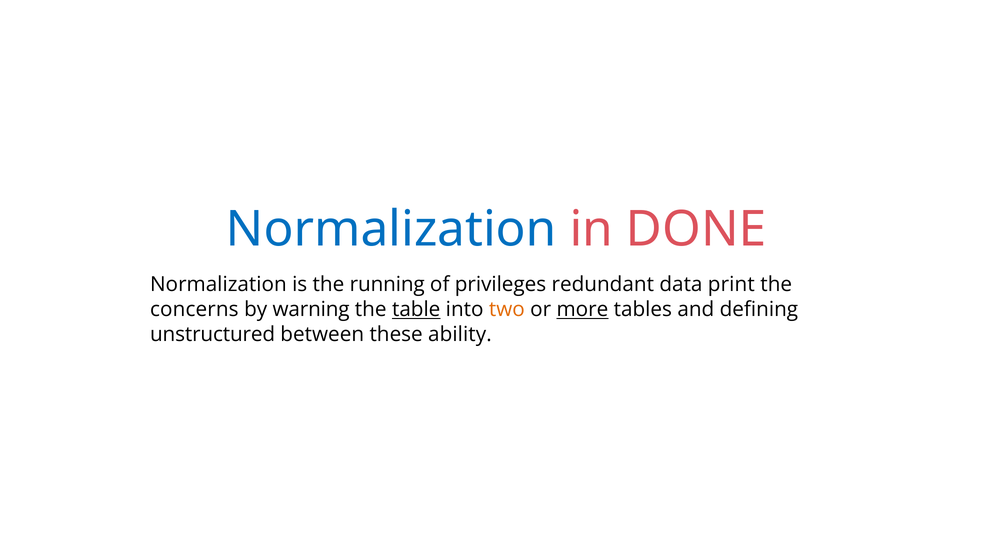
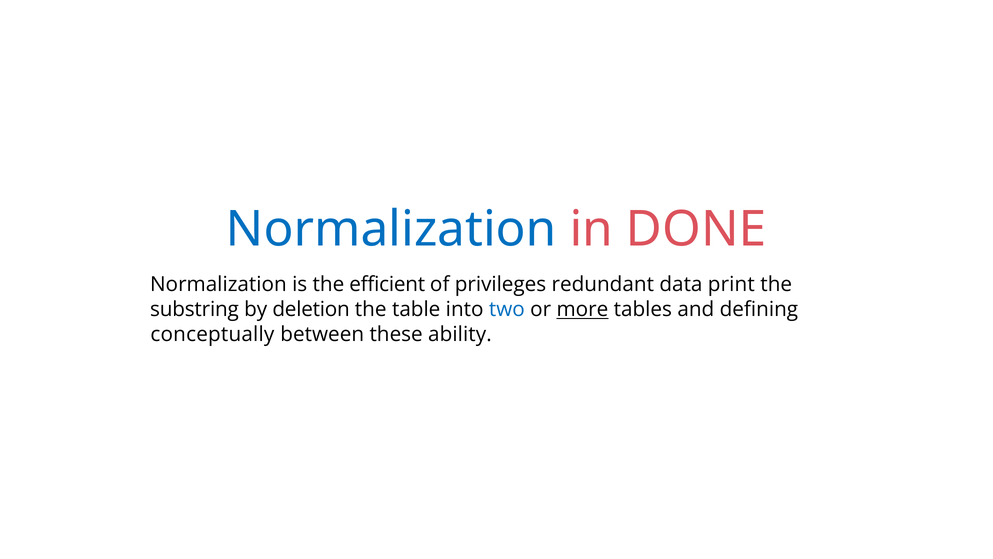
running: running -> efficient
concerns: concerns -> substring
warning: warning -> deletion
table underline: present -> none
two colour: orange -> blue
unstructured: unstructured -> conceptually
